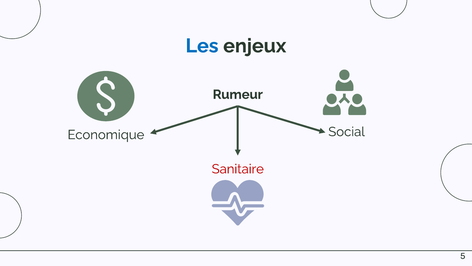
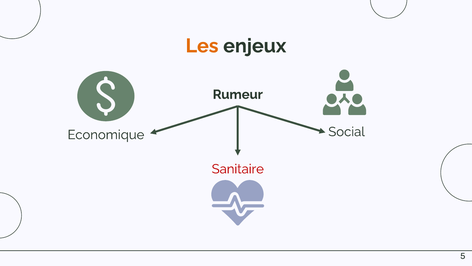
Les colour: blue -> orange
